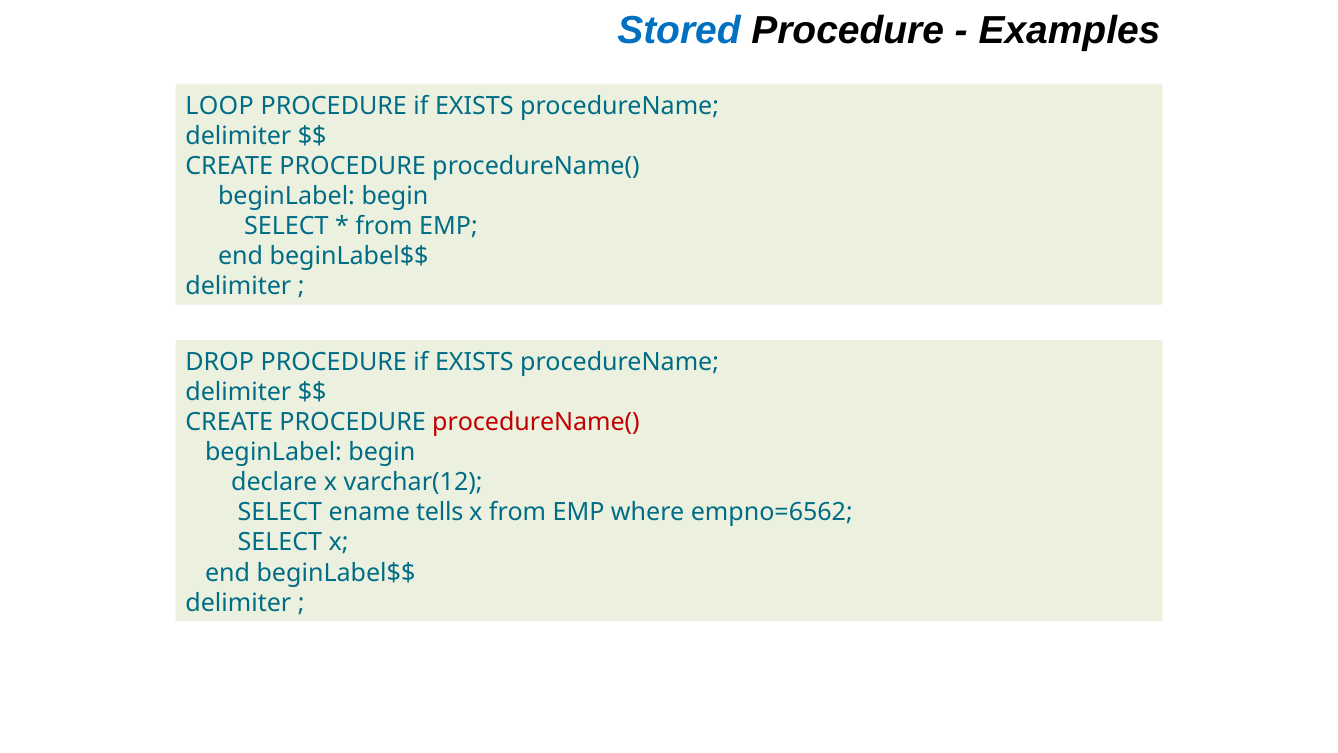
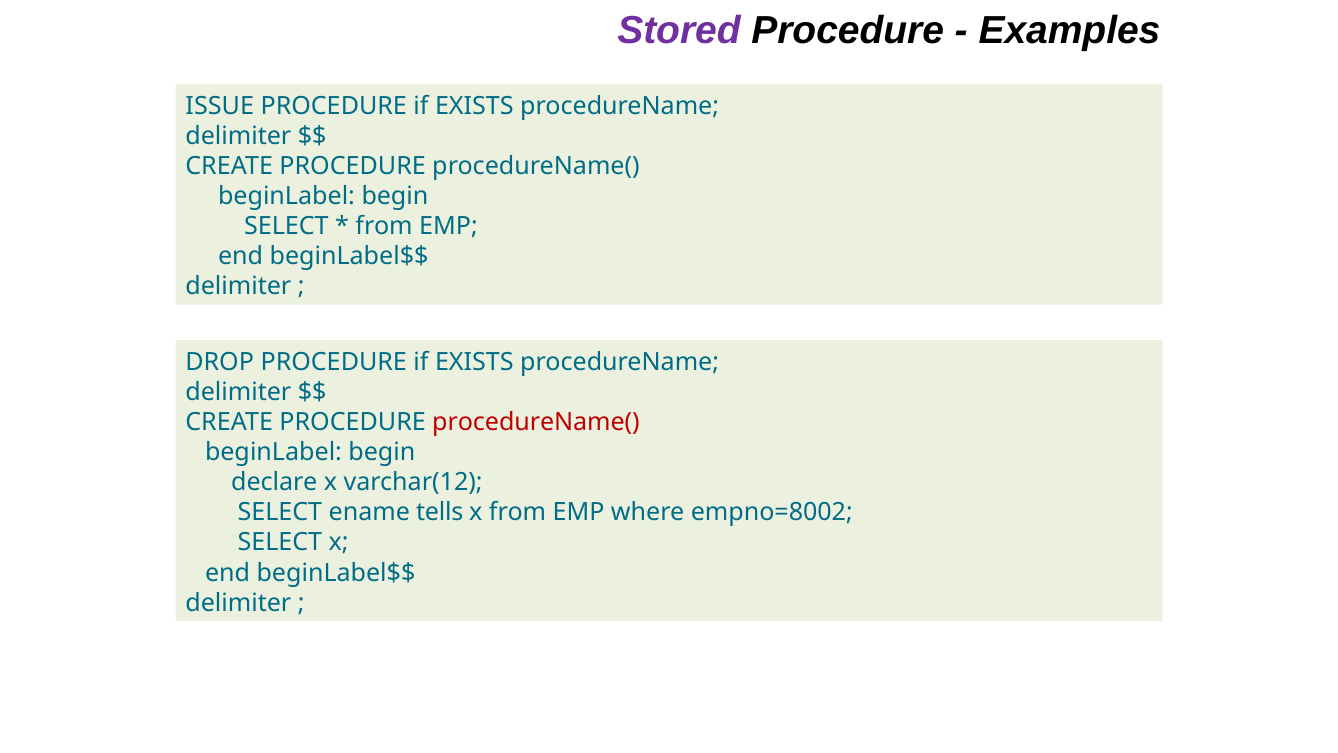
Stored colour: blue -> purple
LOOP: LOOP -> ISSUE
empno=6562: empno=6562 -> empno=8002
